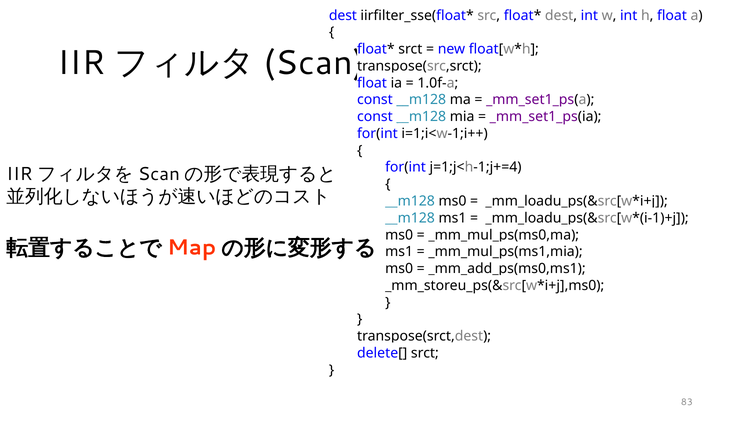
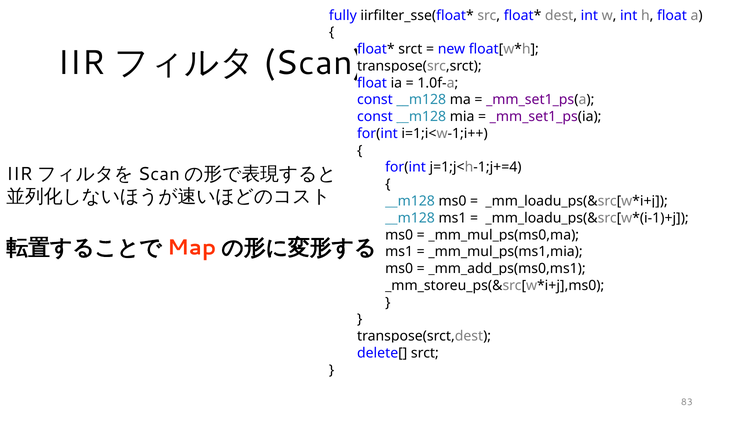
dest at (343, 15): dest -> fully
